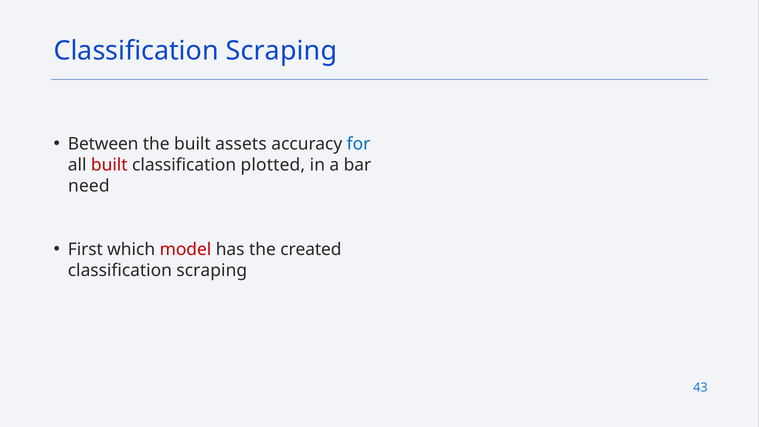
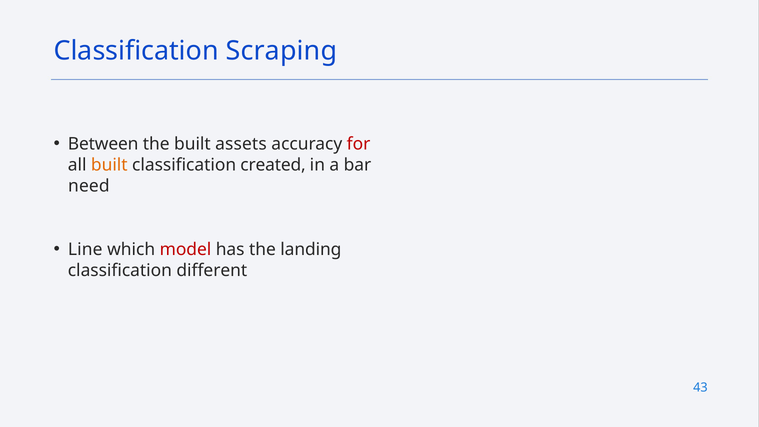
for colour: blue -> red
built at (109, 165) colour: red -> orange
plotted: plotted -> created
First: First -> Line
created: created -> landing
scraping at (212, 270): scraping -> different
